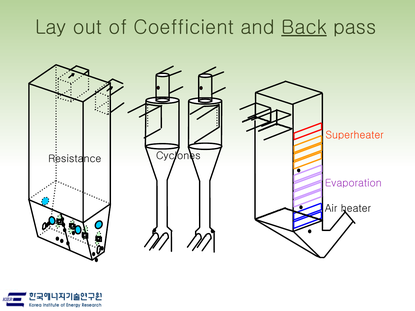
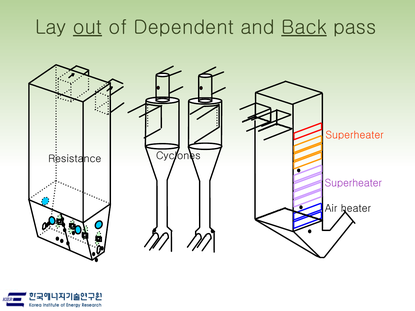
out underline: none -> present
Coefficient: Coefficient -> Dependent
Evaporation at (353, 183): Evaporation -> Superheater
